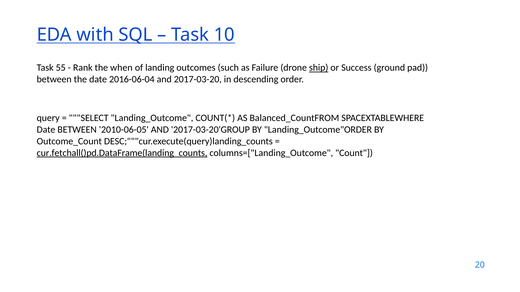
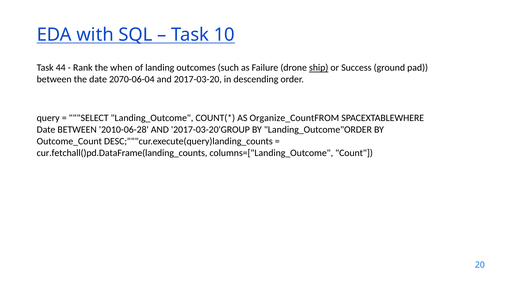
55: 55 -> 44
2016-06-04: 2016-06-04 -> 2070-06-04
Balanced_CountFROM: Balanced_CountFROM -> Organize_CountFROM
2010-06-05: 2010-06-05 -> 2010-06-28
cur.fetchall()pd.DataFrame(landing_counts underline: present -> none
